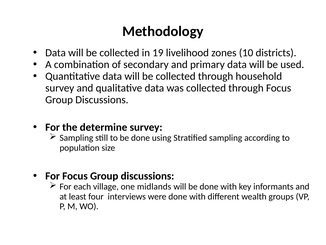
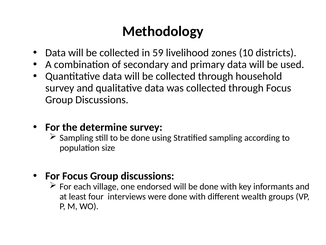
19: 19 -> 59
midlands: midlands -> endorsed
